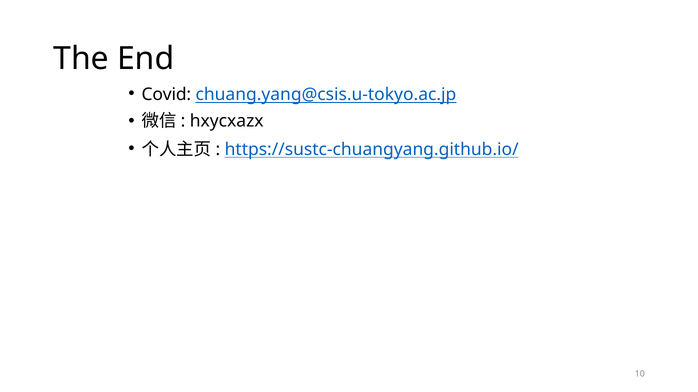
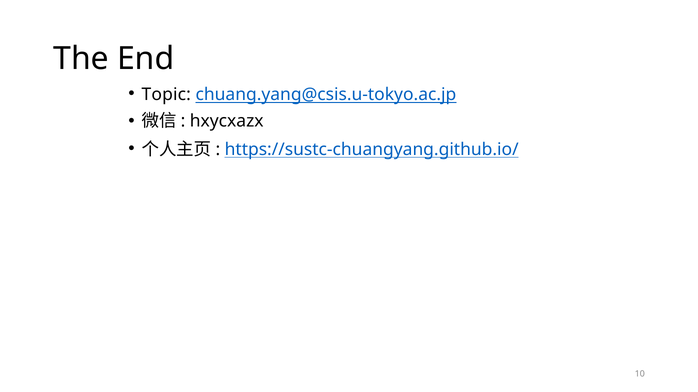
Covid: Covid -> Topic
